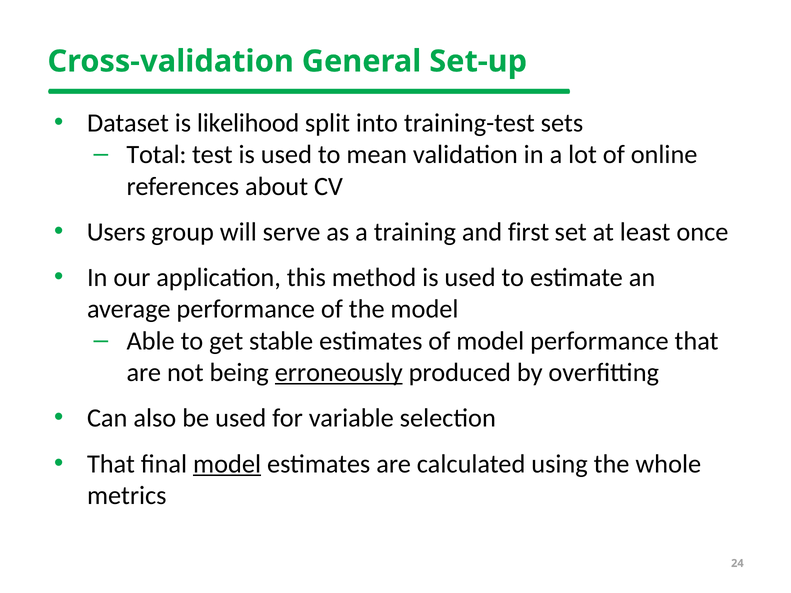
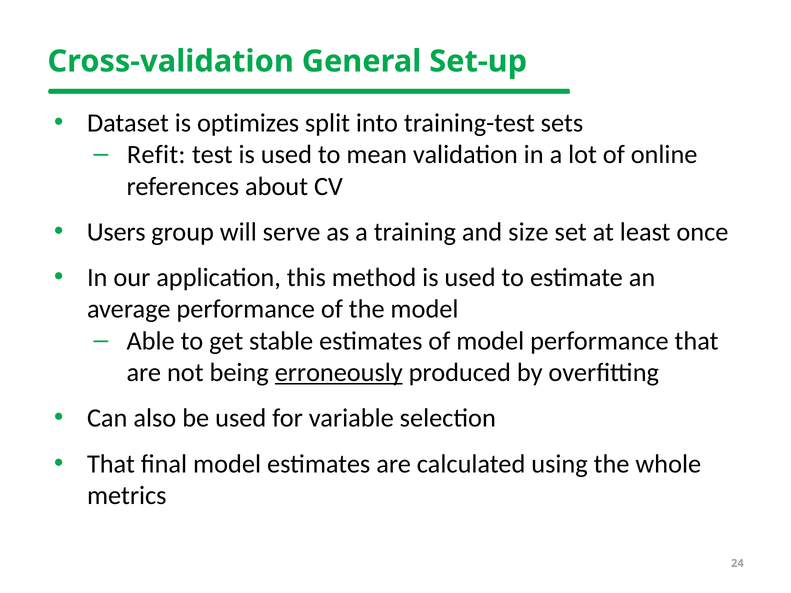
likelihood: likelihood -> optimizes
Total: Total -> Refit
first: first -> size
model at (227, 464) underline: present -> none
